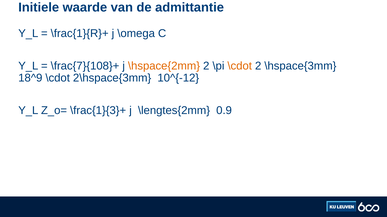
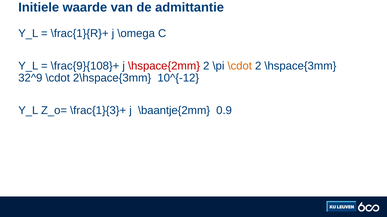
\frac{7}{108}+: \frac{7}{108}+ -> \frac{9}{108}+
\hspace{2mm colour: orange -> red
18^9: 18^9 -> 32^9
\lengtes{2mm: \lengtes{2mm -> \baantje{2mm
